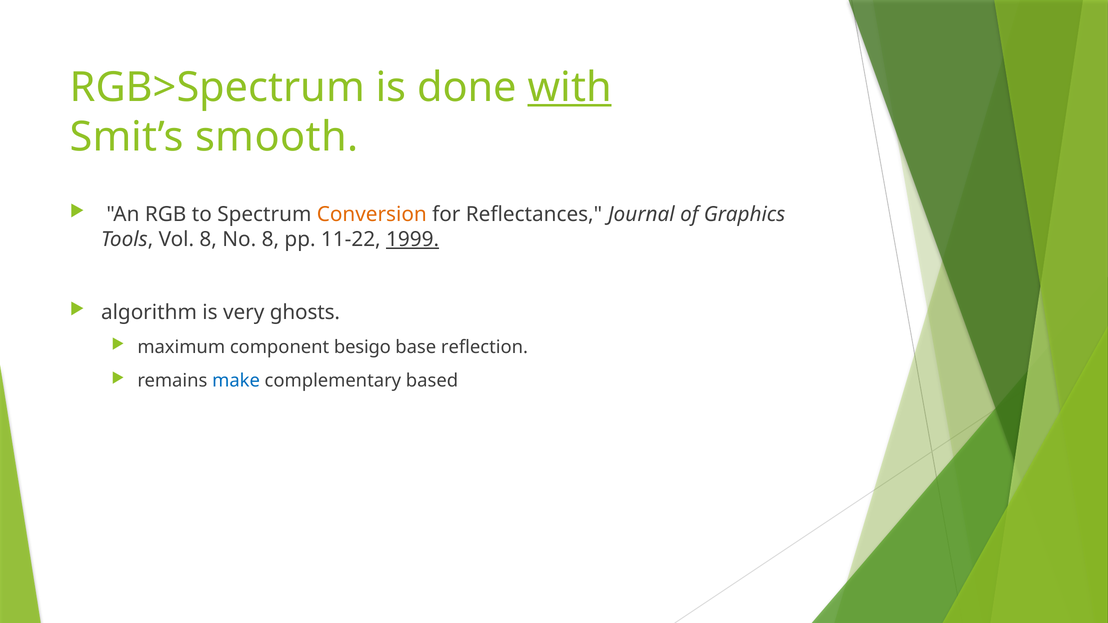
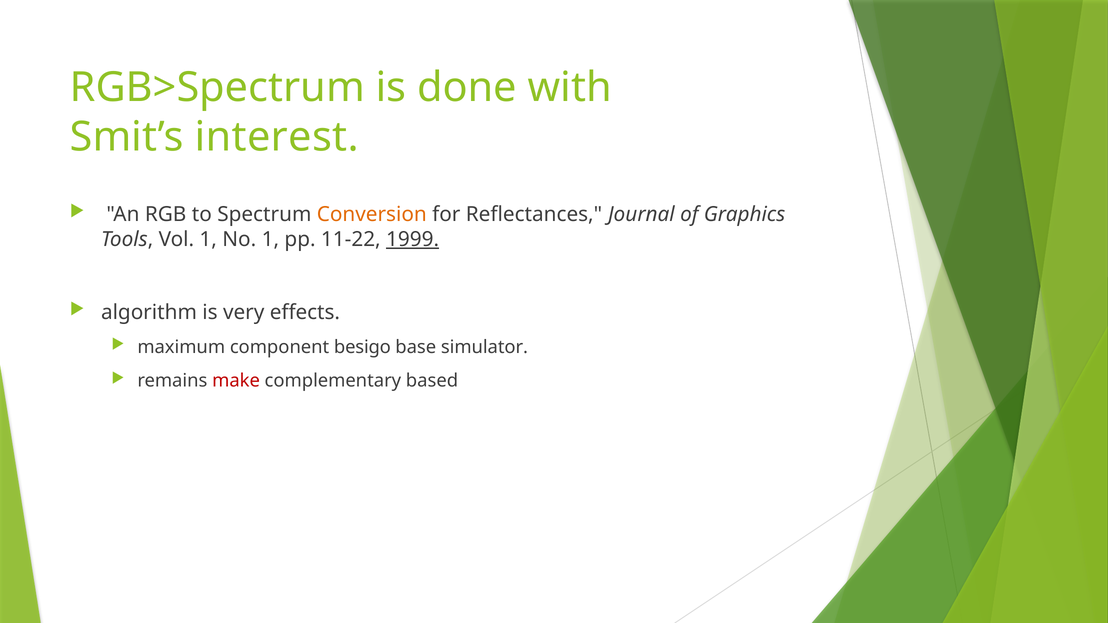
with underline: present -> none
smooth: smooth -> interest
Vol 8: 8 -> 1
No 8: 8 -> 1
ghosts: ghosts -> effects
reflection: reflection -> simulator
make colour: blue -> red
